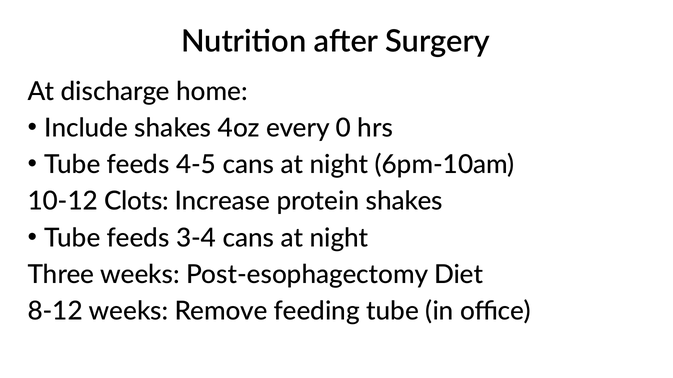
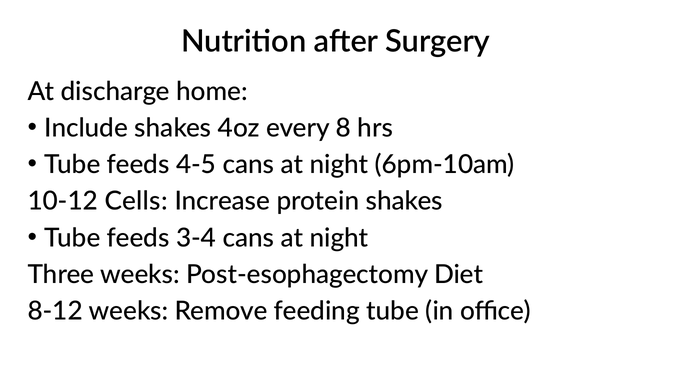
0: 0 -> 8
Clots: Clots -> Cells
